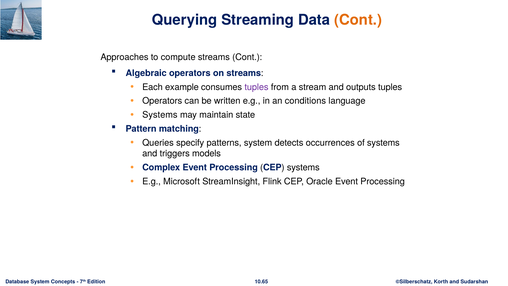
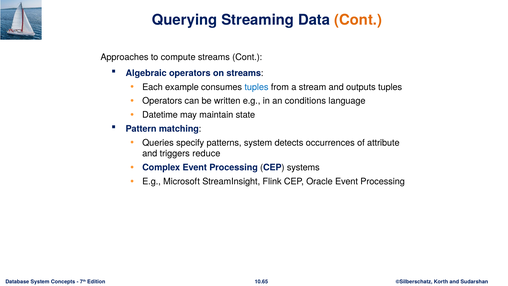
tuples at (256, 87) colour: purple -> blue
Systems at (160, 115): Systems -> Datetime
of systems: systems -> attribute
models: models -> reduce
